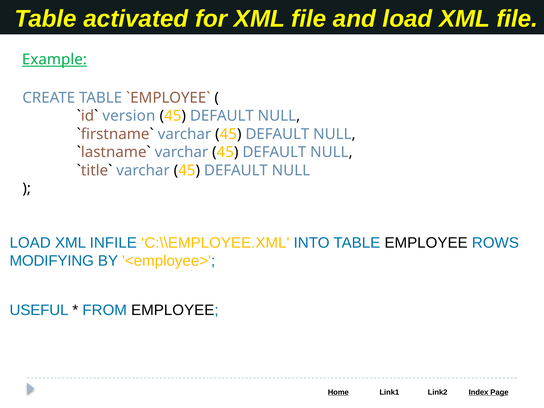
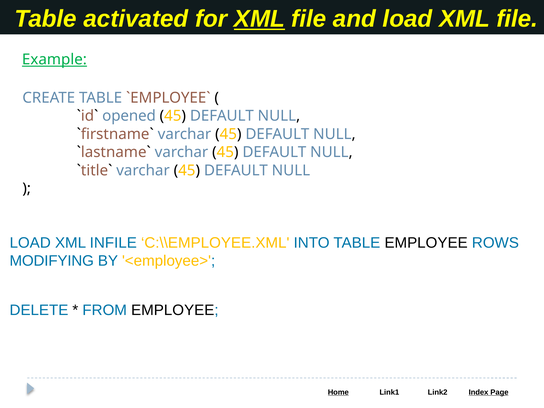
XML at (259, 19) underline: none -> present
version: version -> opened
USEFUL: USEFUL -> DELETE
